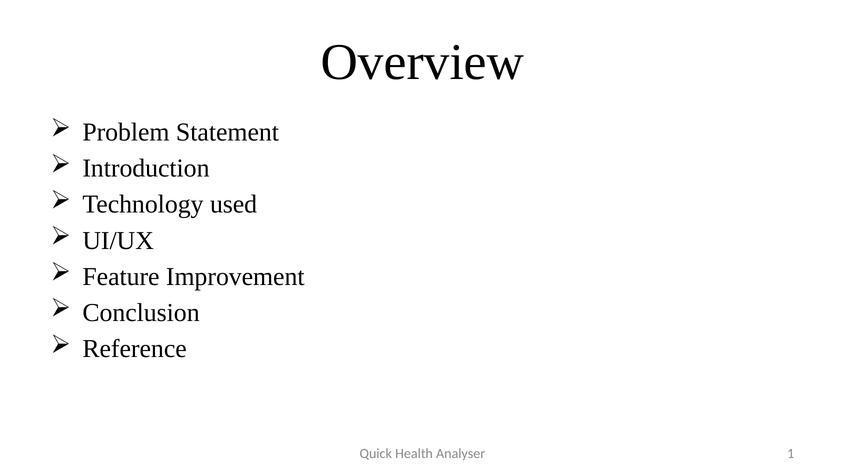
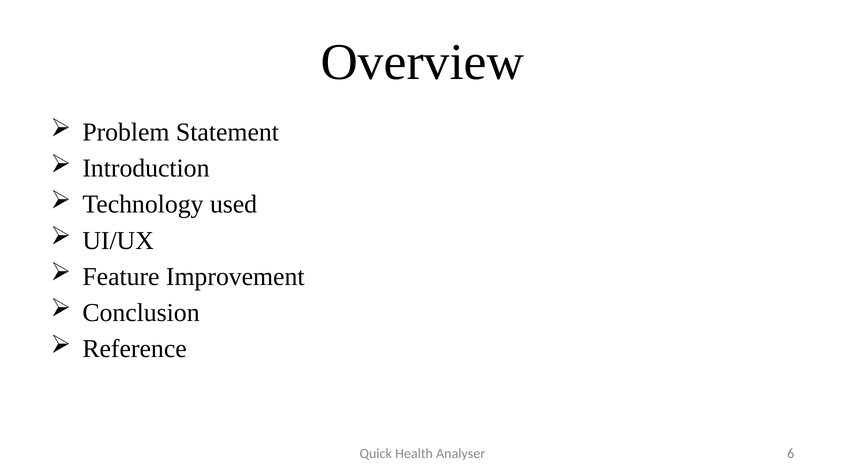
1: 1 -> 6
